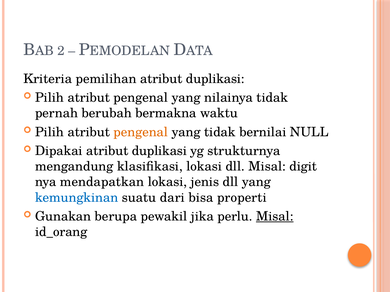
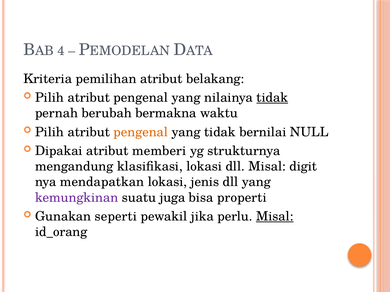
2: 2 -> 4
pemilihan atribut duplikasi: duplikasi -> belakang
tidak at (272, 98) underline: none -> present
duplikasi at (159, 151): duplikasi -> memberi
kemungkinan colour: blue -> purple
dari: dari -> juga
berupa: berupa -> seperti
